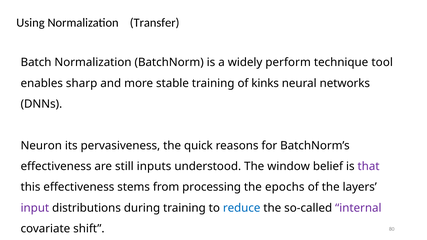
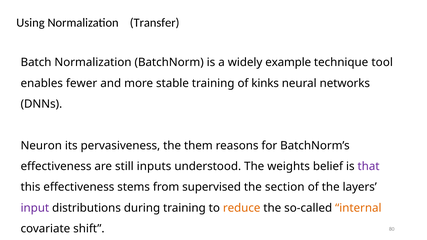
perform: perform -> example
sharp: sharp -> fewer
quick: quick -> them
window: window -> weights
processing: processing -> supervised
epochs: epochs -> section
reduce colour: blue -> orange
internal colour: purple -> orange
